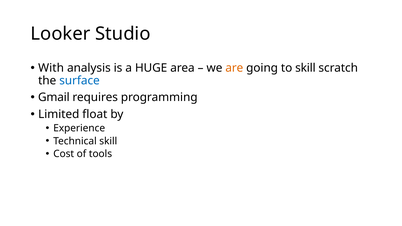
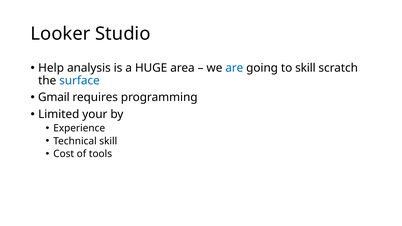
With: With -> Help
are colour: orange -> blue
float: float -> your
